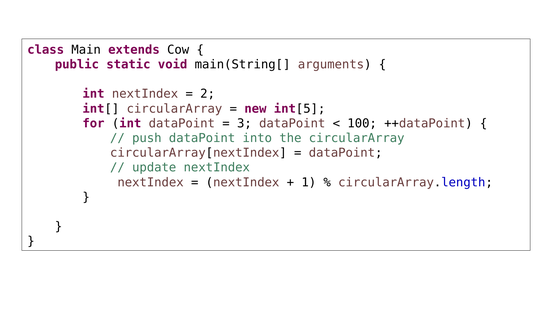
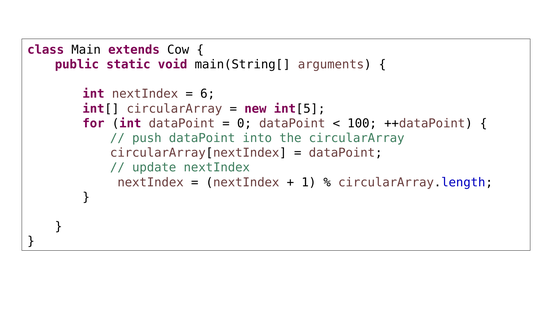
2: 2 -> 6
3: 3 -> 0
